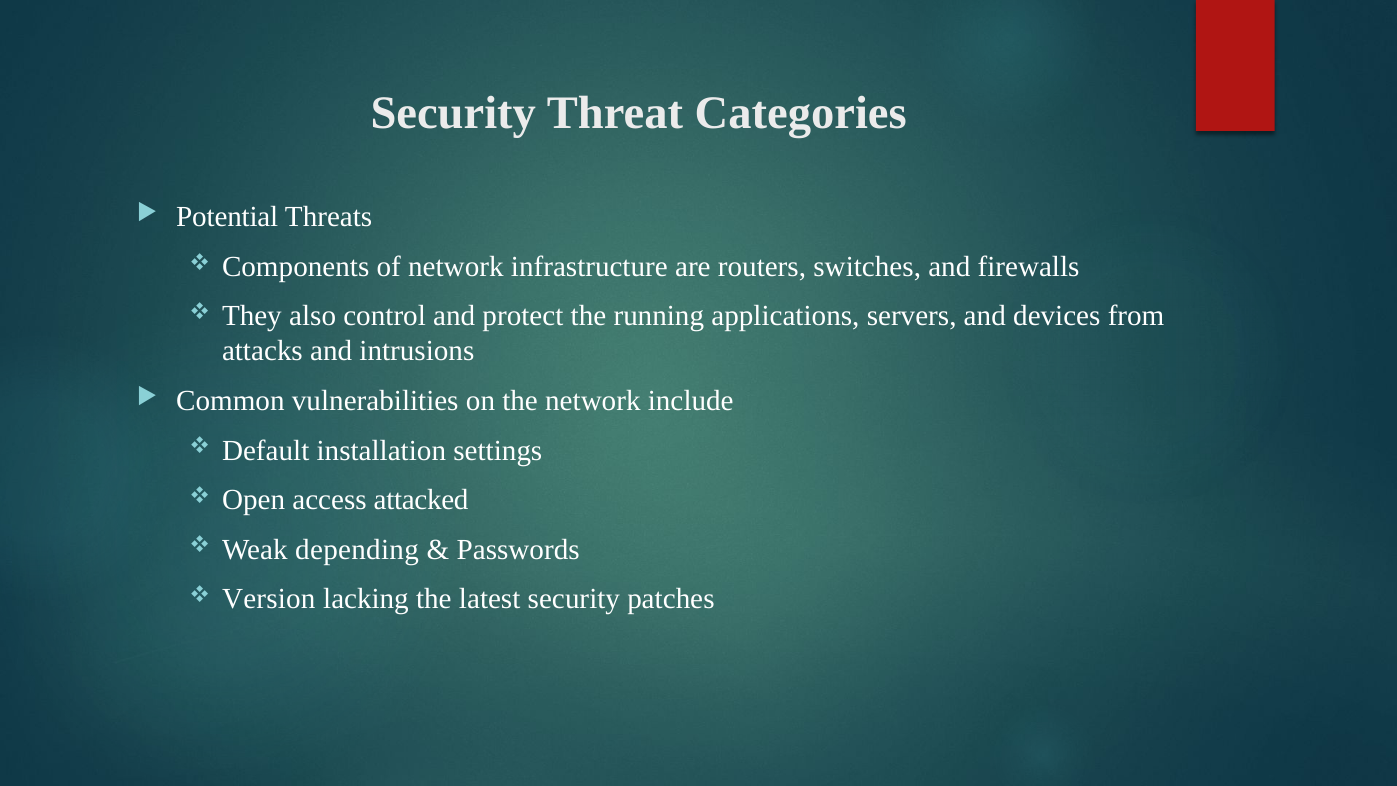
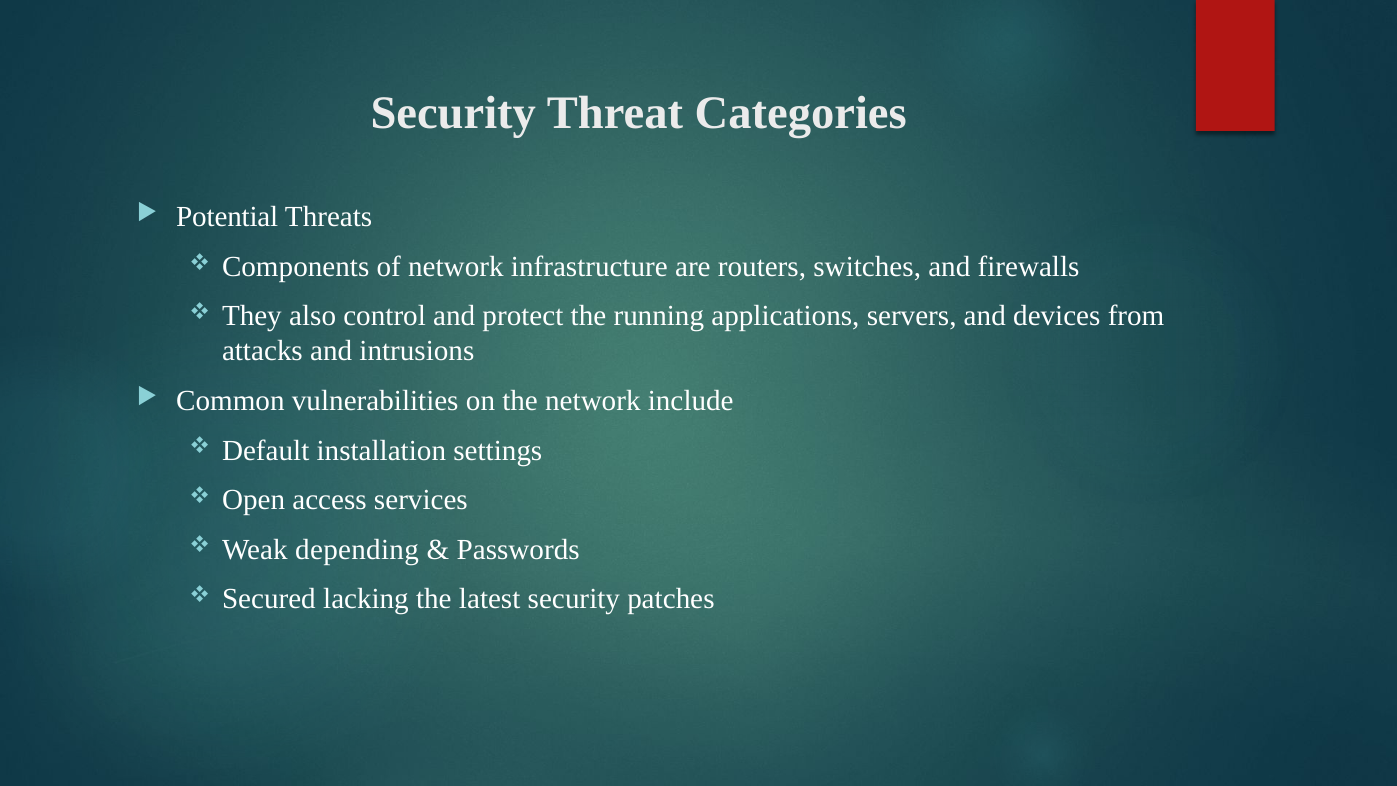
attacked: attacked -> services
Version: Version -> Secured
